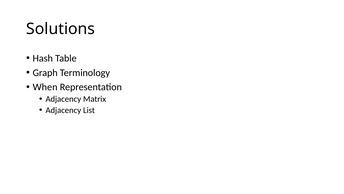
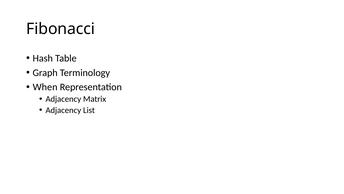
Solutions: Solutions -> Fibonacci
